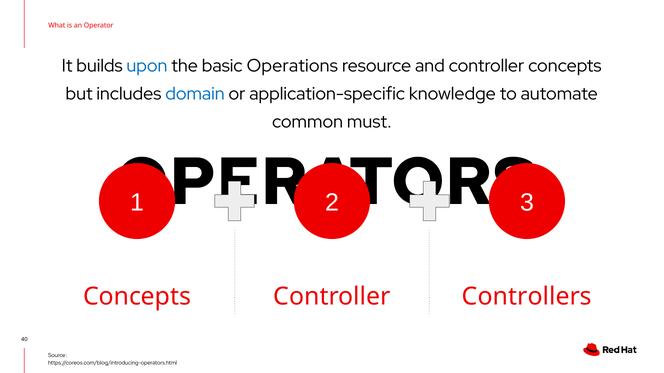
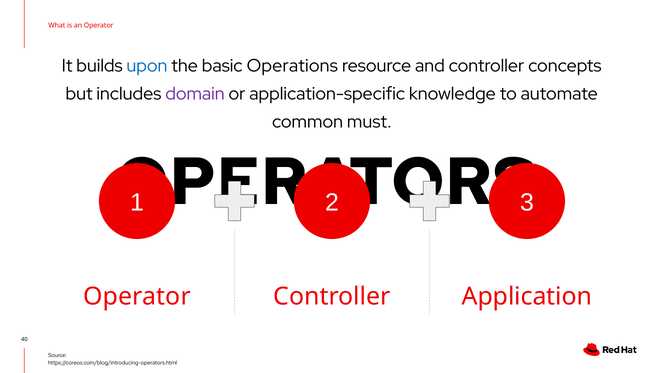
domain colour: blue -> purple
Concepts at (137, 297): Concepts -> Operator
Controllers: Controllers -> Application
